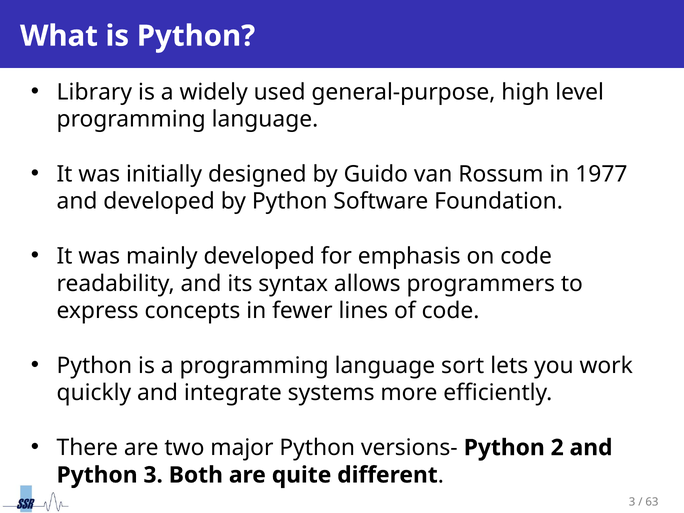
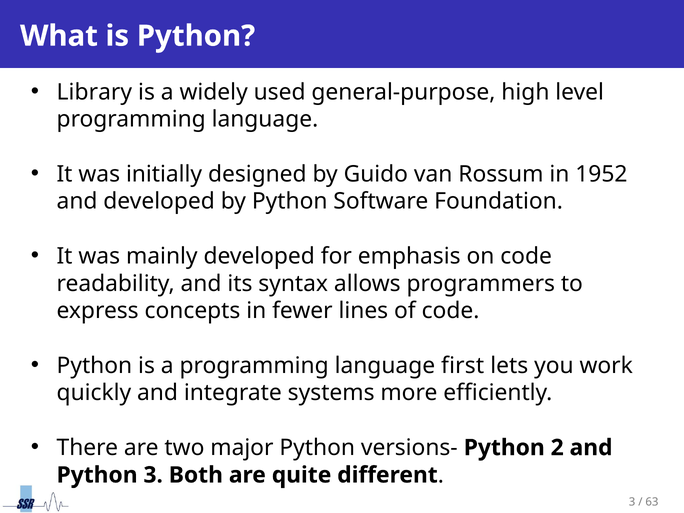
1977: 1977 -> 1952
sort: sort -> first
